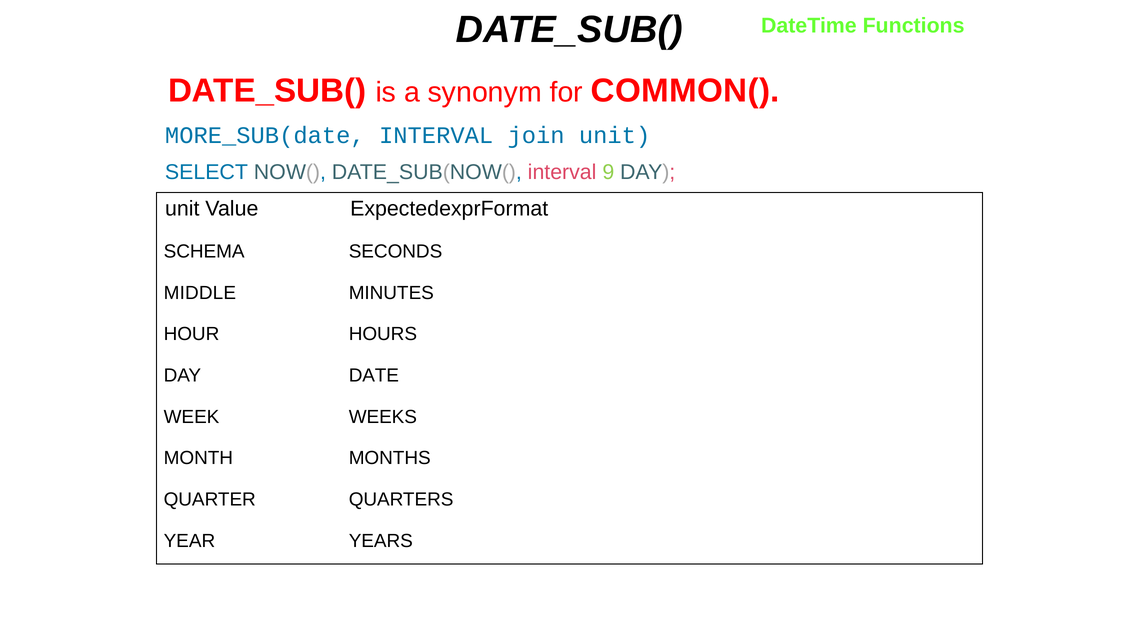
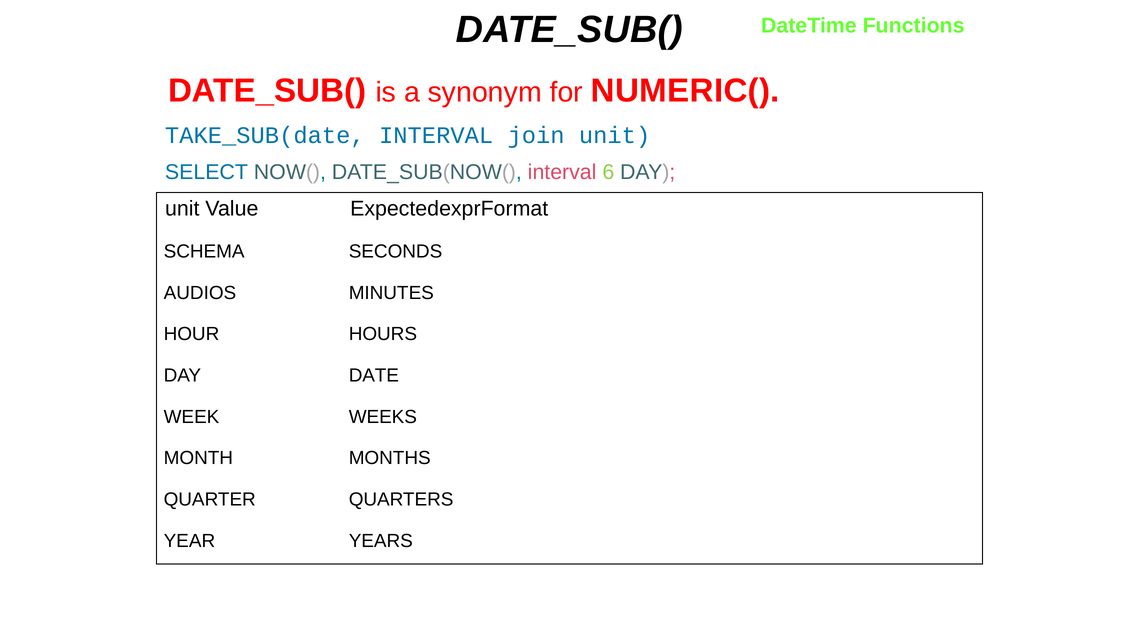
COMMON(: COMMON( -> NUMERIC(
MORE_SUB(date: MORE_SUB(date -> TAKE_SUB(date
9: 9 -> 6
MIDDLE: MIDDLE -> AUDIOS
